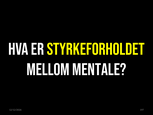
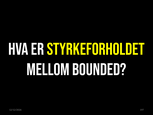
MENTALE: MENTALE -> BOUNDED
